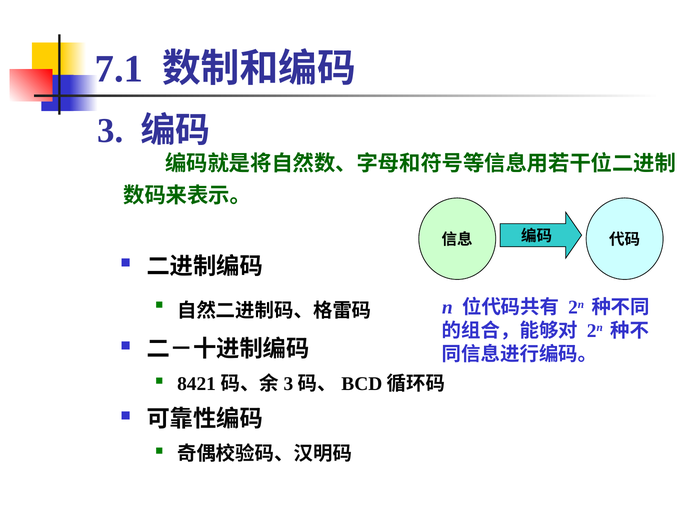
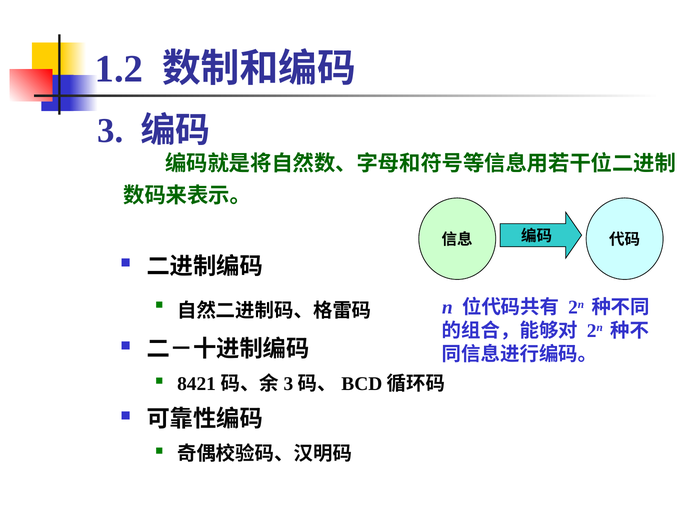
7.1: 7.1 -> 1.2
